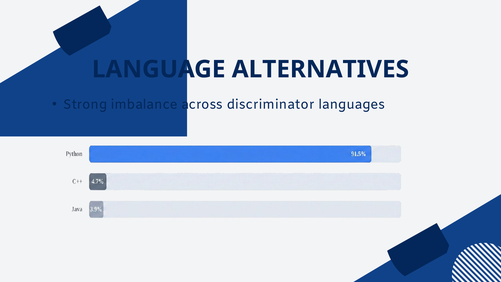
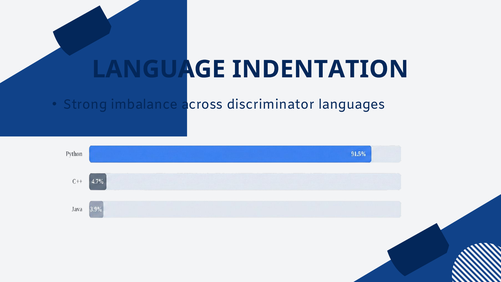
ALTERNATIVES: ALTERNATIVES -> INDENTATION
